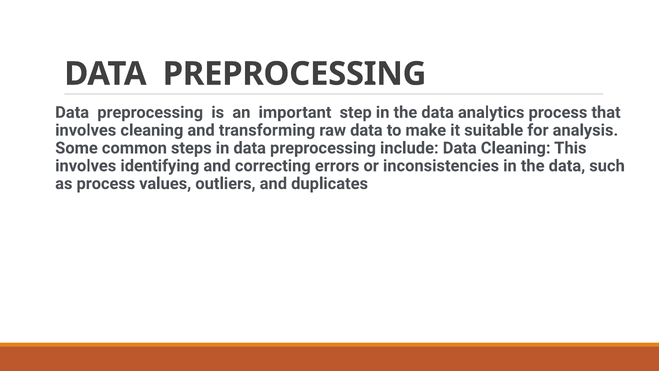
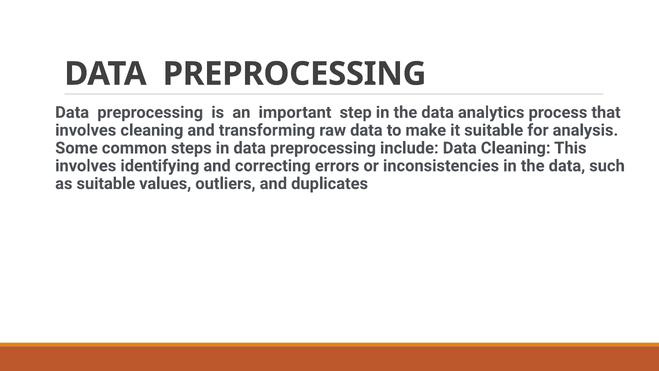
as process: process -> suitable
